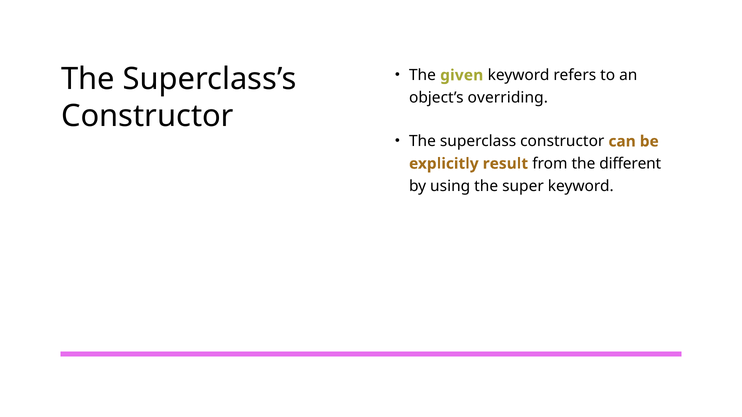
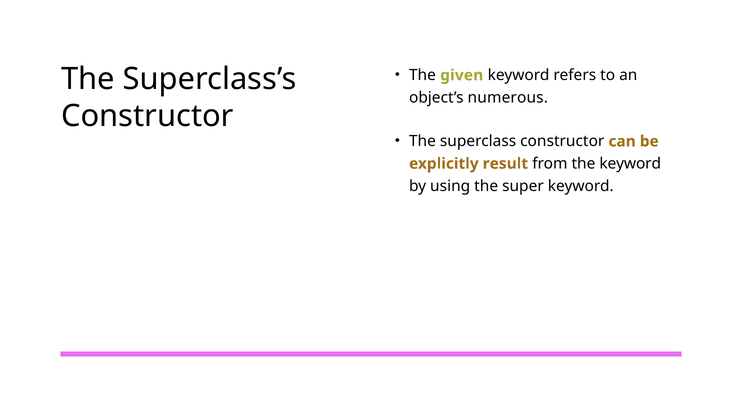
overriding: overriding -> numerous
the different: different -> keyword
